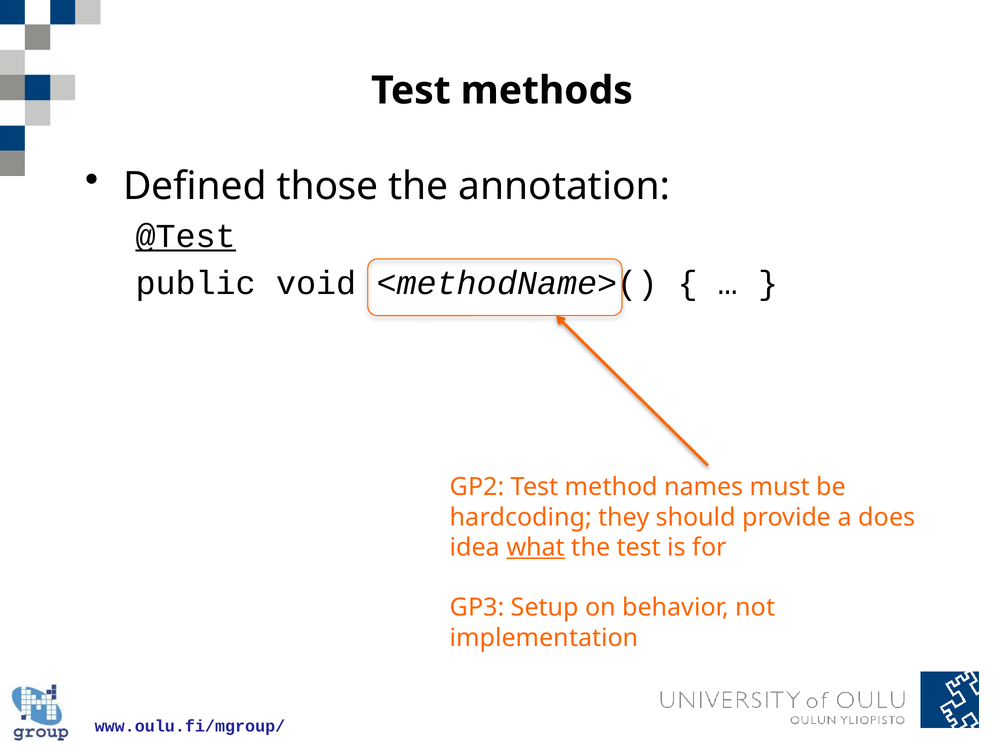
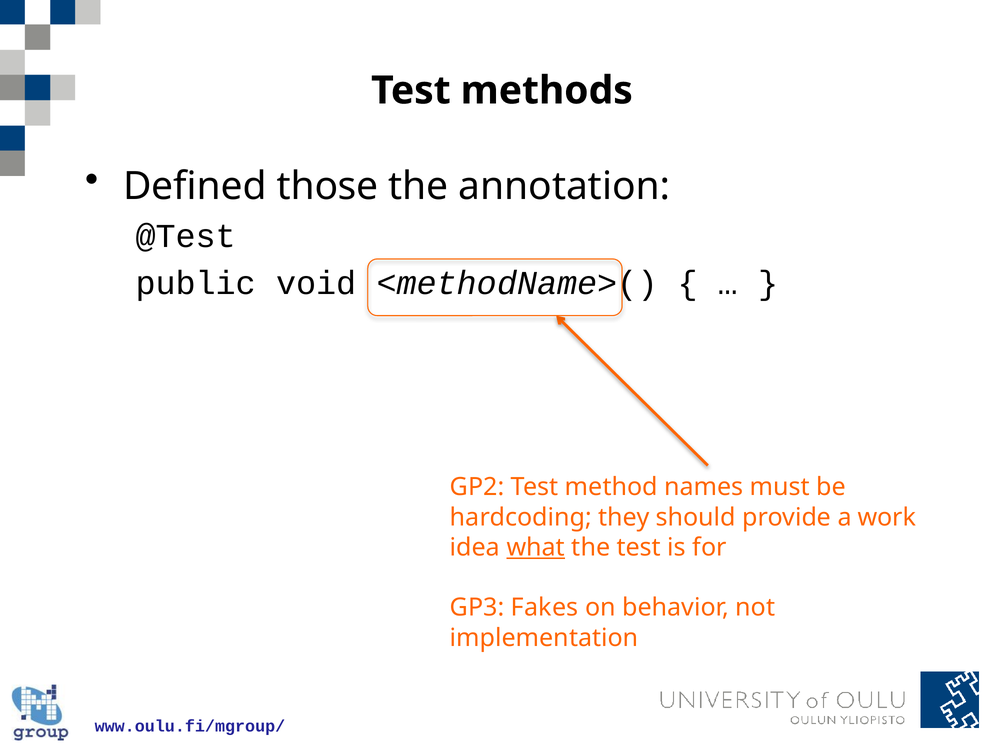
@Test underline: present -> none
does: does -> work
Setup: Setup -> Fakes
